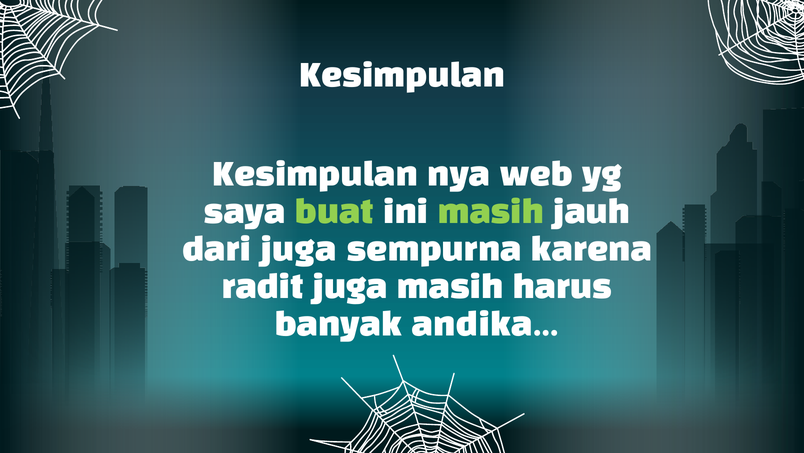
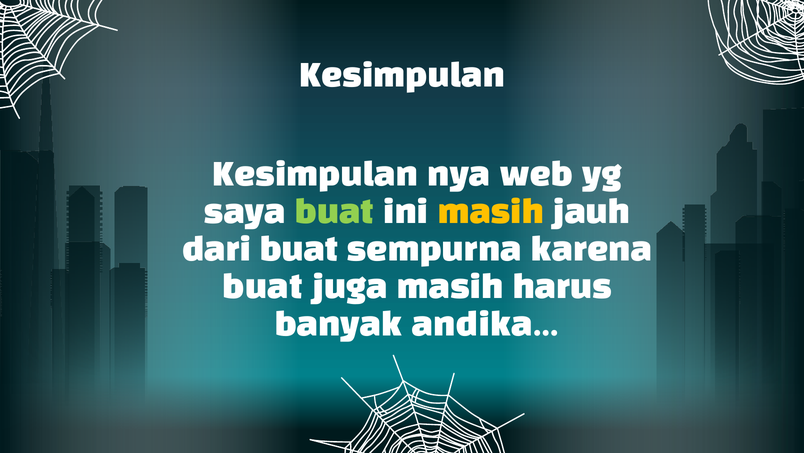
masih at (491, 212) colour: light green -> yellow
dari juga: juga -> buat
radit at (263, 288): radit -> buat
